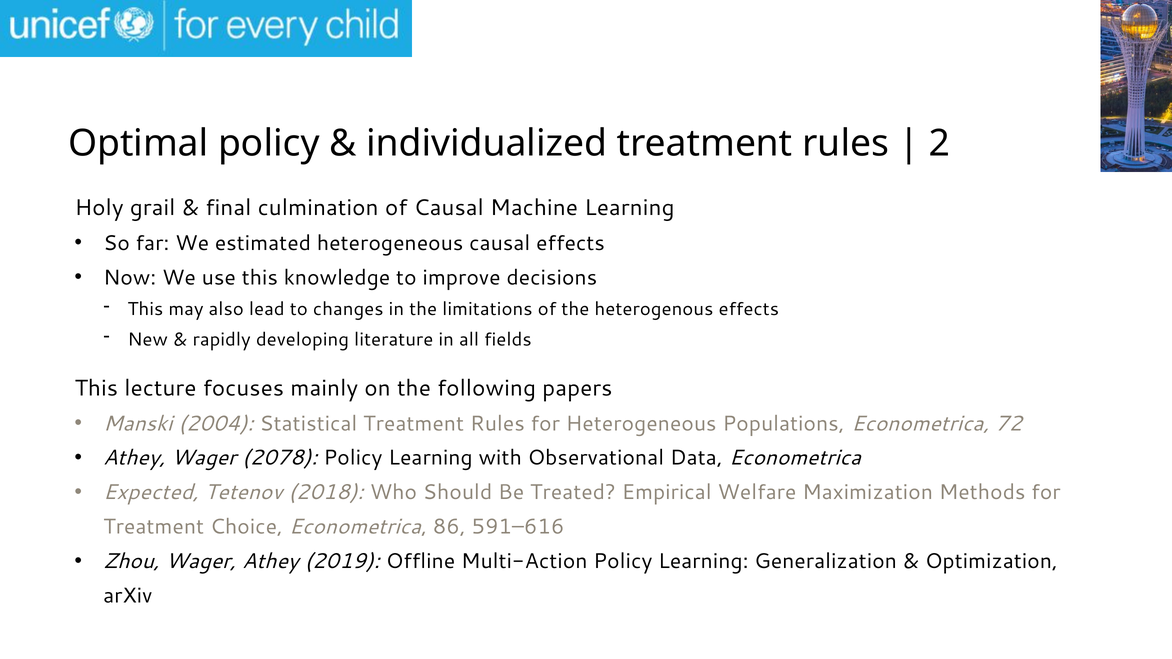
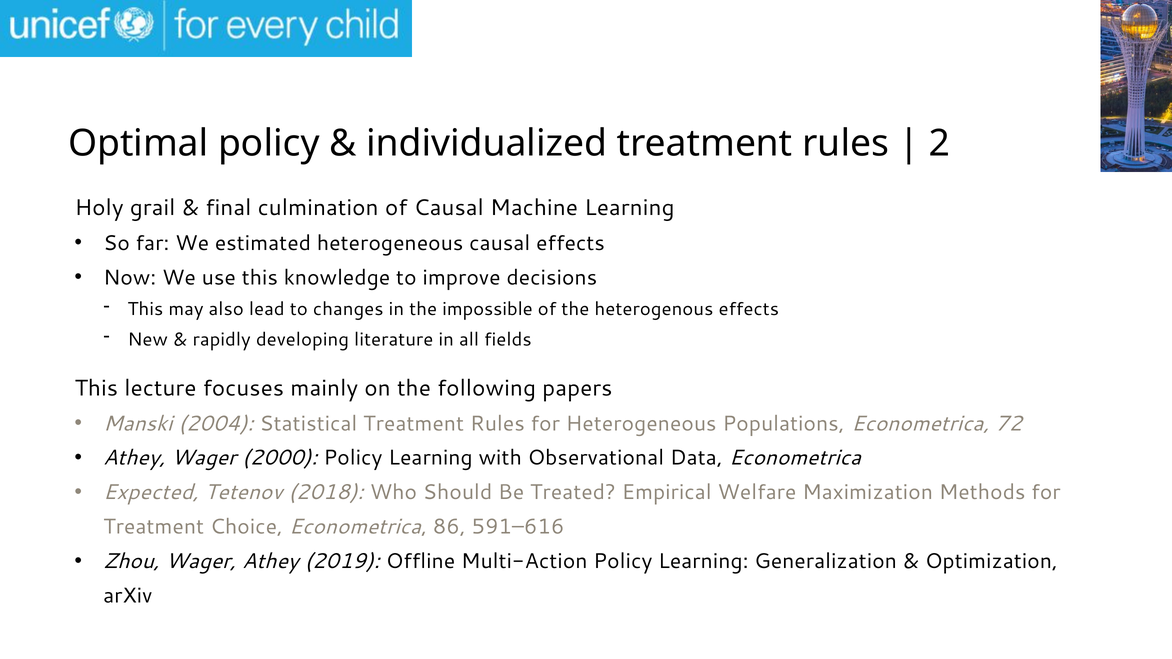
limitations: limitations -> impossible
2078: 2078 -> 2000
